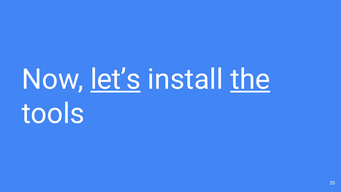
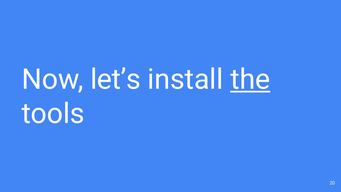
let’s underline: present -> none
